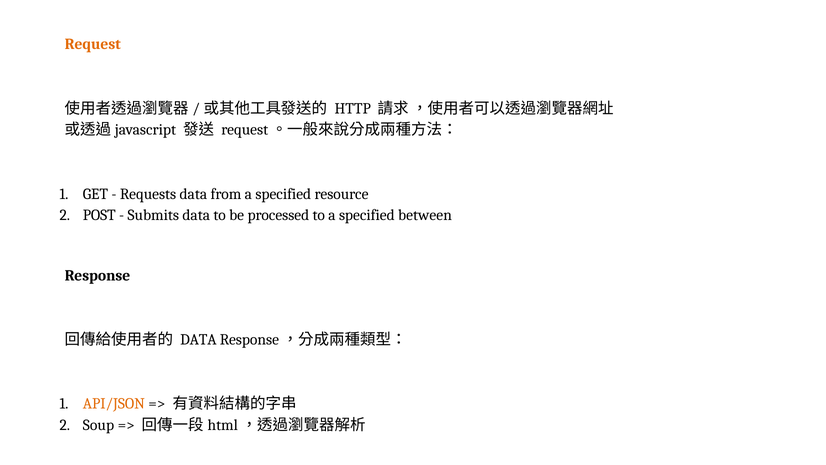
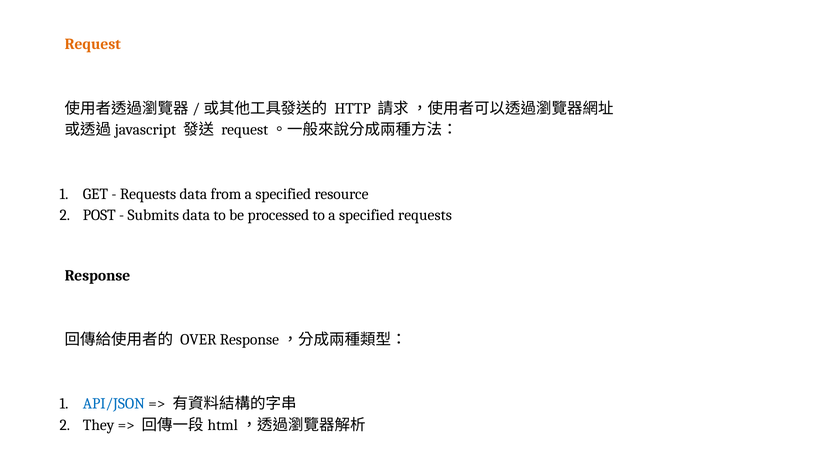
specified between: between -> requests
DATA at (198, 339): DATA -> OVER
API/JSON colour: orange -> blue
Soup: Soup -> They
